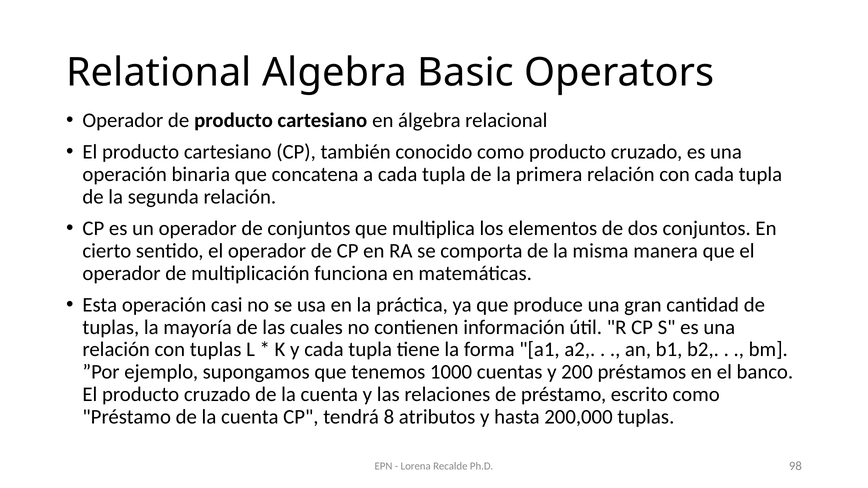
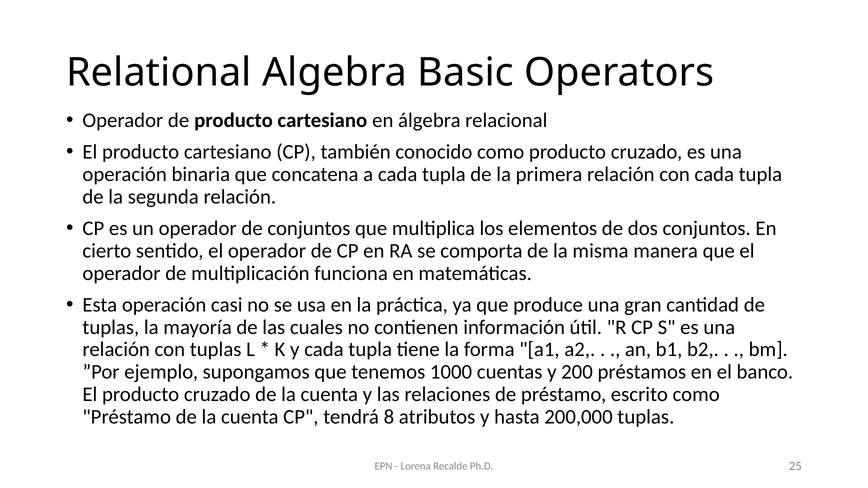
98: 98 -> 25
